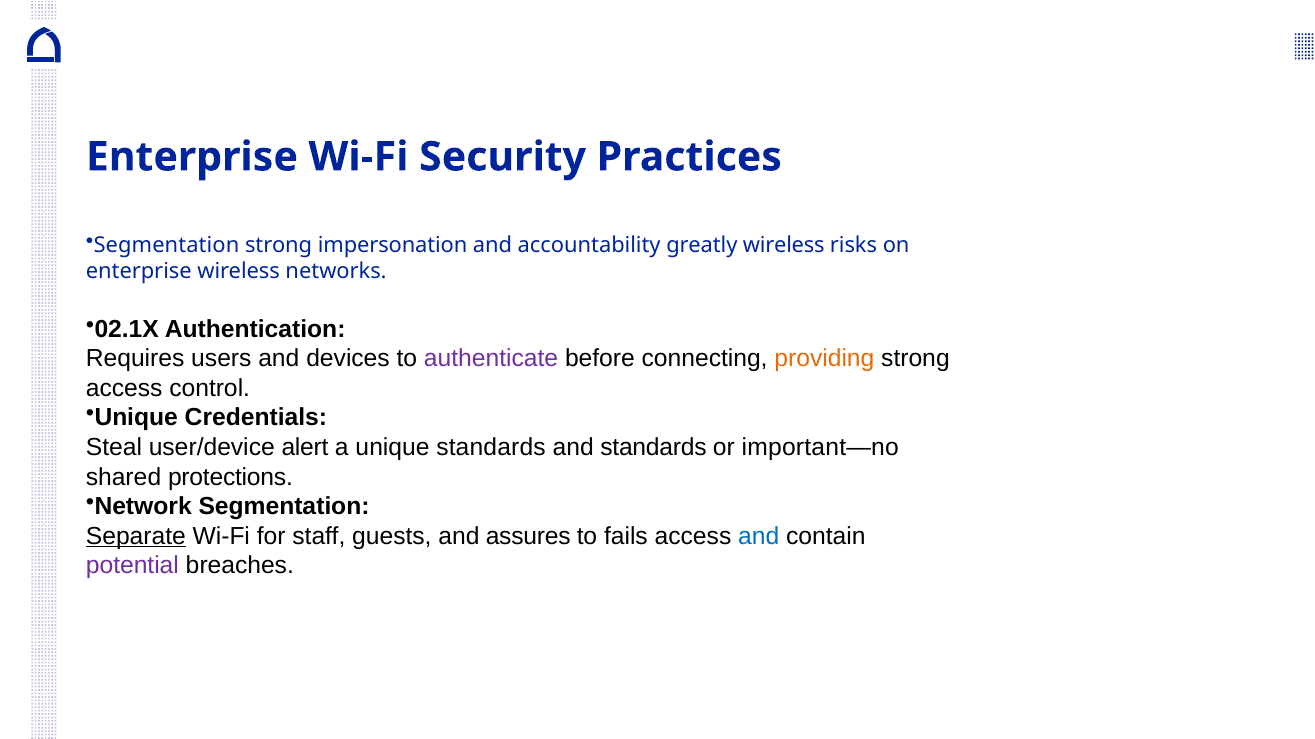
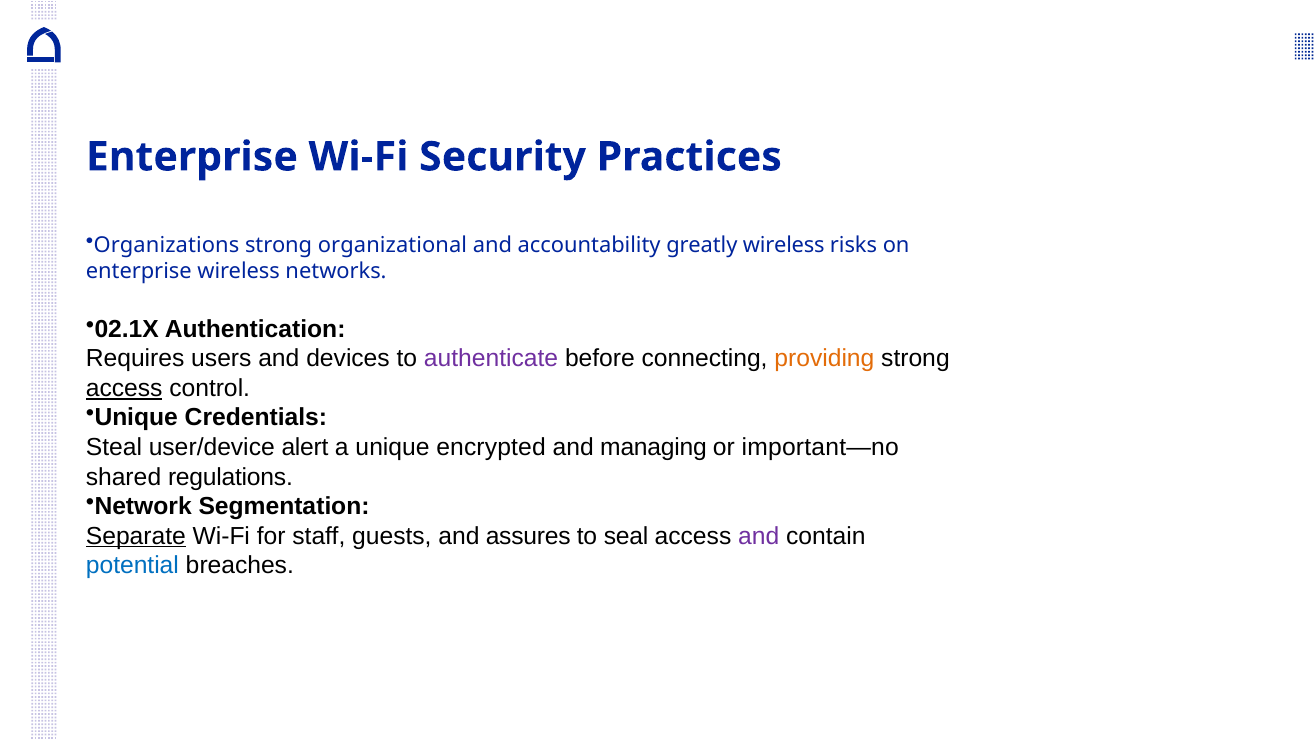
Segmentation at (166, 245): Segmentation -> Organizations
impersonation: impersonation -> organizational
access at (124, 389) underline: none -> present
unique standards: standards -> encrypted
and standards: standards -> managing
protections: protections -> regulations
fails: fails -> seal
and at (759, 537) colour: blue -> purple
potential colour: purple -> blue
